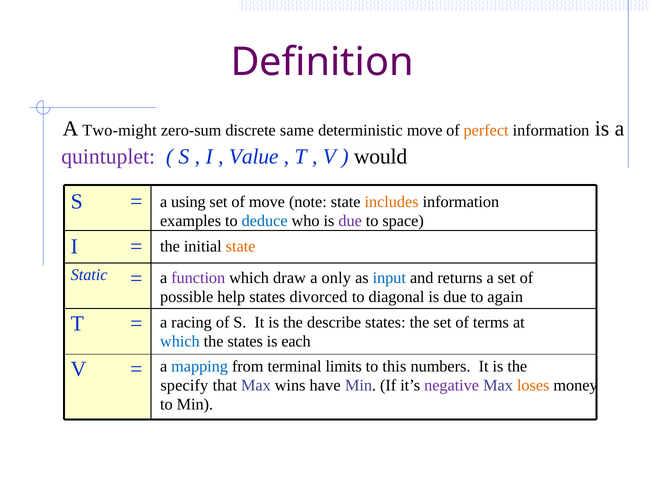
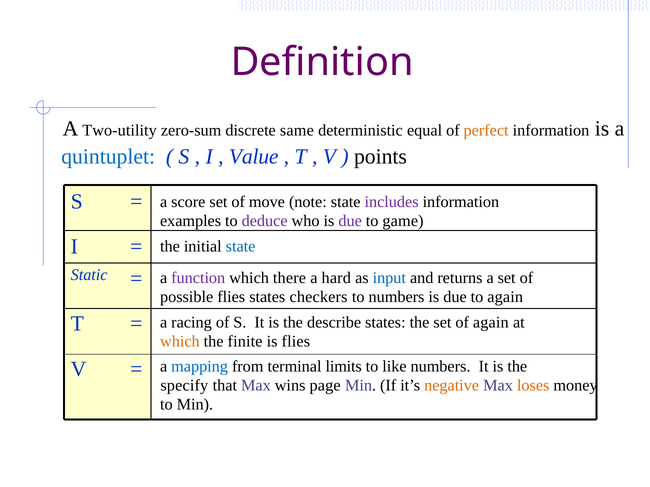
Two-might: Two-might -> Two-utility
deterministic move: move -> equal
quintuplet colour: purple -> blue
would: would -> points
using: using -> score
includes colour: orange -> purple
deduce colour: blue -> purple
space: space -> game
state at (241, 247) colour: orange -> blue
draw: draw -> there
only: only -> hard
possible help: help -> flies
divorced: divorced -> checkers
to diagonal: diagonal -> numbers
of terms: terms -> again
which at (180, 342) colour: blue -> orange
the states: states -> finite
is each: each -> flies
this: this -> like
have: have -> page
negative colour: purple -> orange
